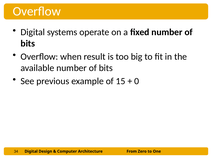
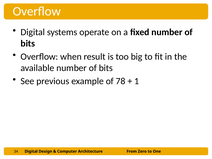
15: 15 -> 78
0: 0 -> 1
